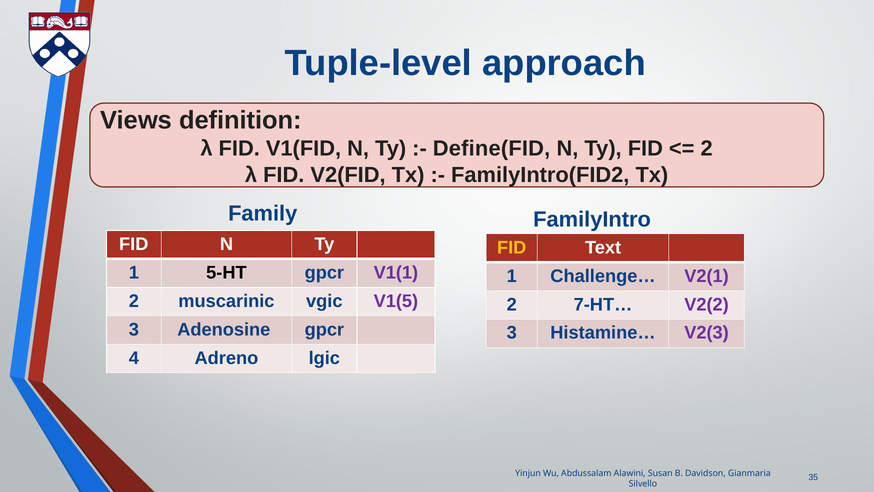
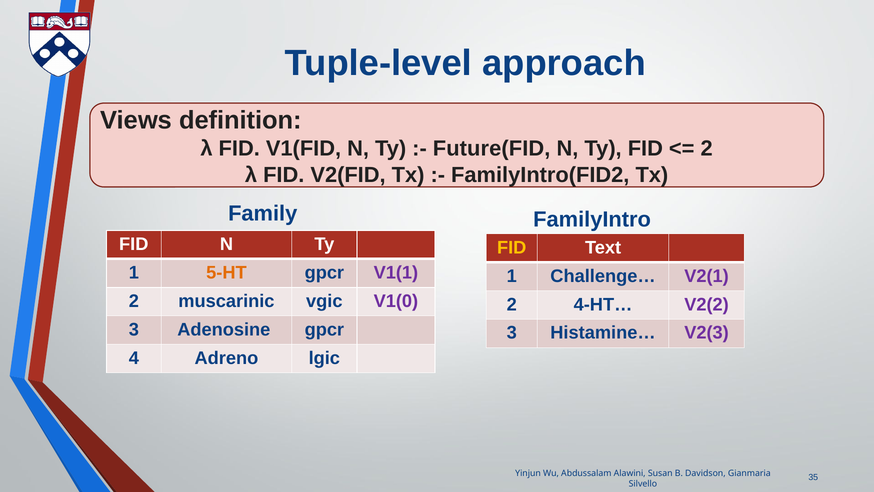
Define(FID: Define(FID -> Future(FID
5-HT colour: black -> orange
V1(5: V1(5 -> V1(0
7-HT…: 7-HT… -> 4-HT…
